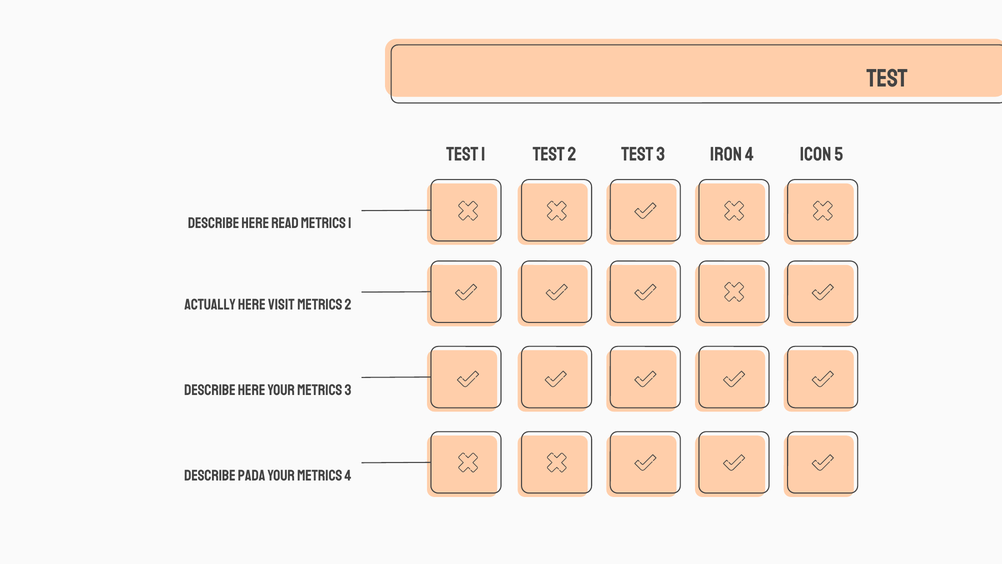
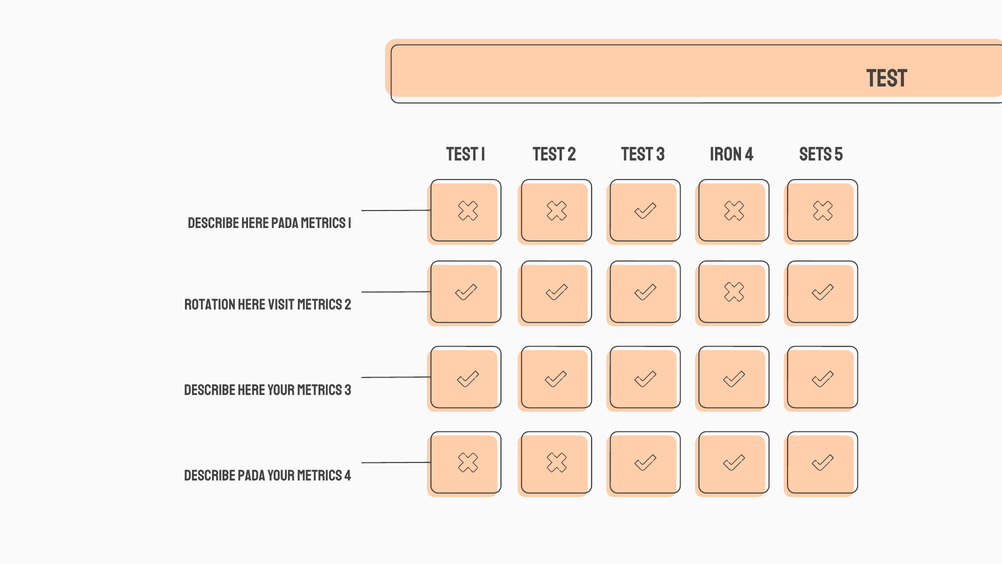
ICON: ICON -> SETS
here read: read -> pada
Actually: Actually -> Rotation
